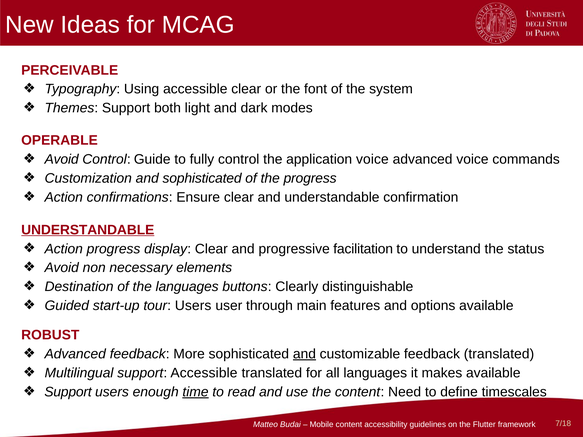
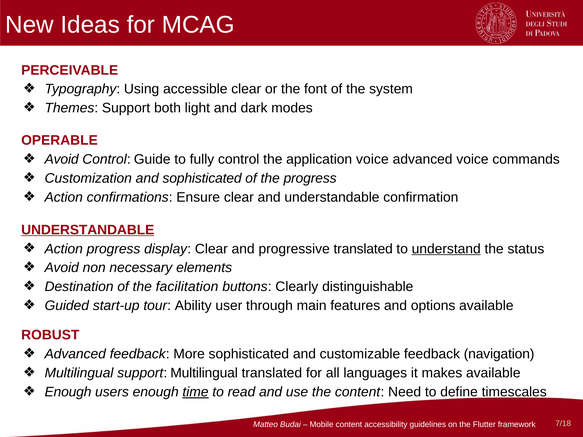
progressive facilitation: facilitation -> translated
understand underline: none -> present
the languages: languages -> facilitation
tour Users: Users -> Ability
and at (304, 354) underline: present -> none
feedback translated: translated -> navigation
support Accessible: Accessible -> Multilingual
Support at (68, 392): Support -> Enough
